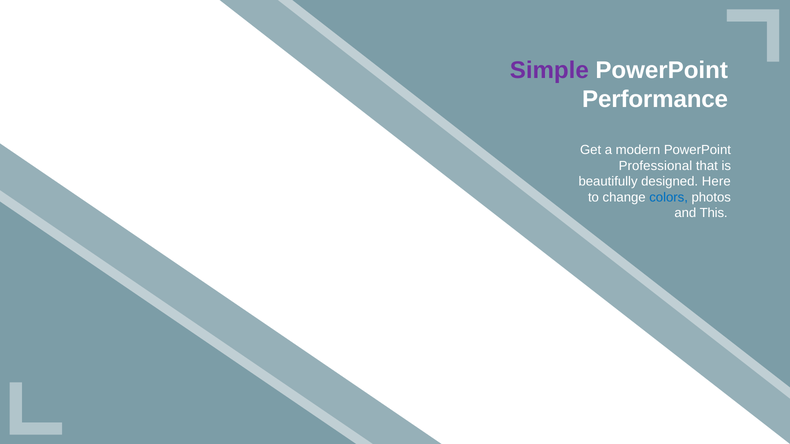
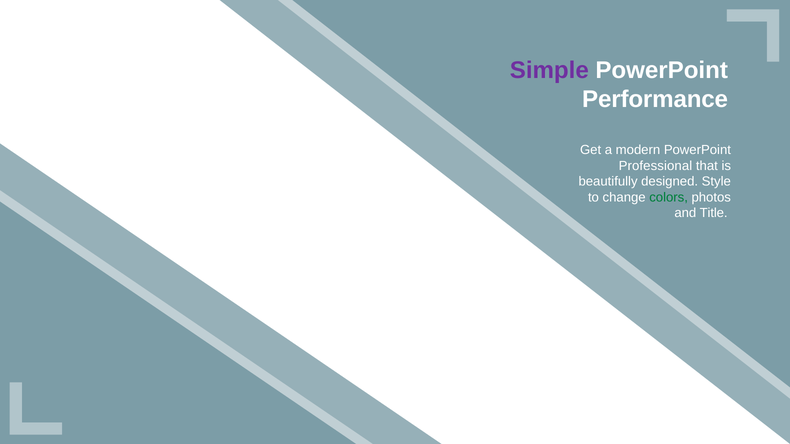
Here: Here -> Style
colors colour: blue -> green
This: This -> Title
